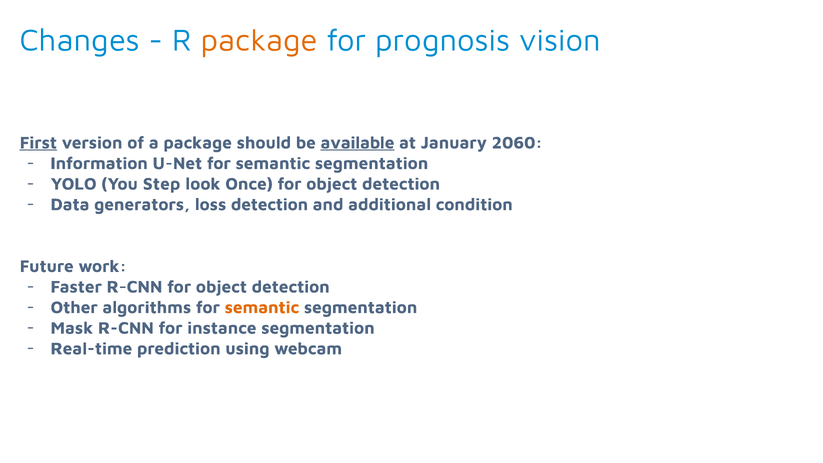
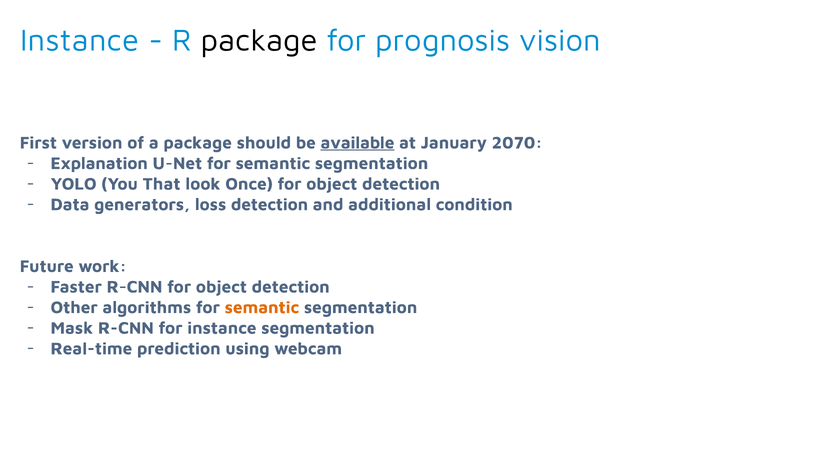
Changes at (80, 41): Changes -> Instance
package at (259, 41) colour: orange -> black
First underline: present -> none
2060: 2060 -> 2070
Information: Information -> Explanation
Step: Step -> That
